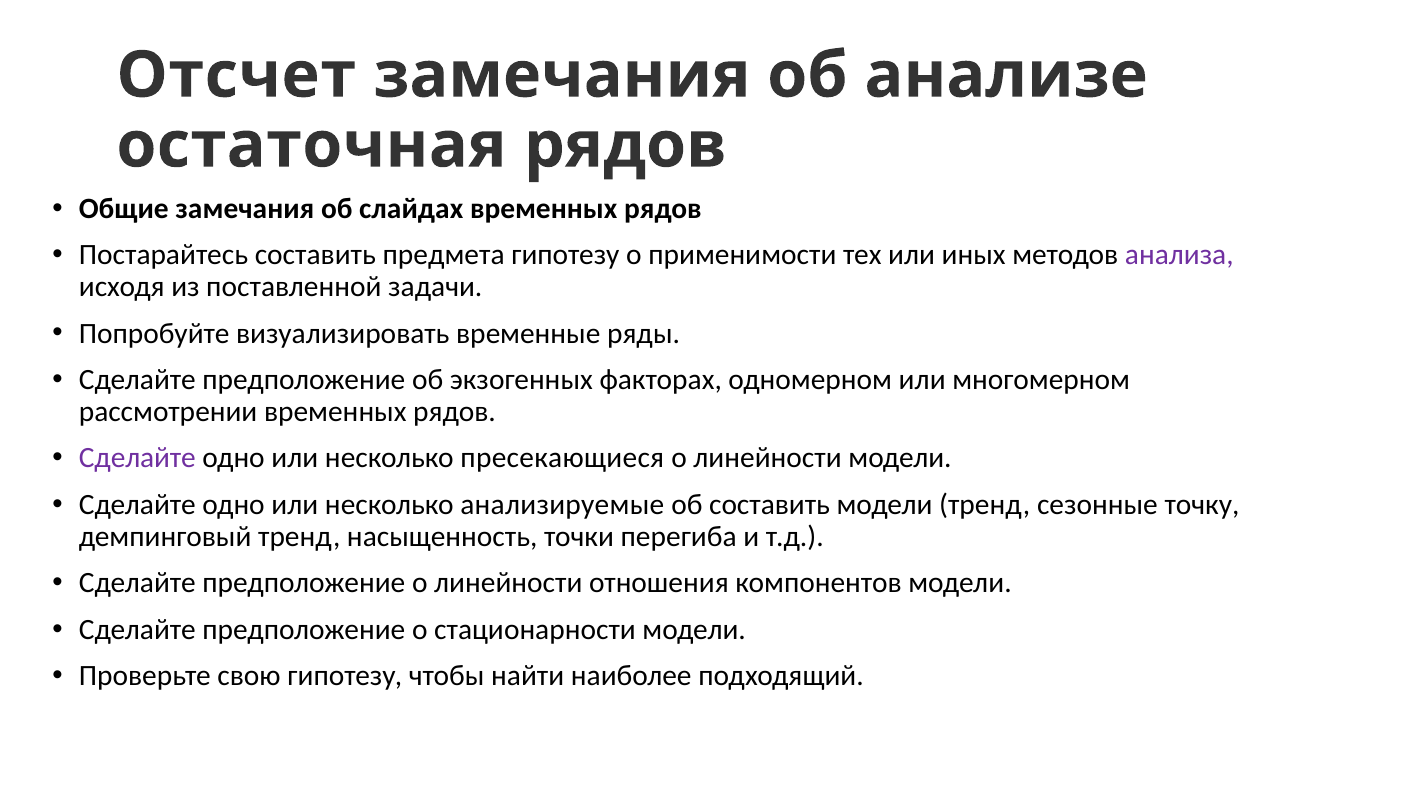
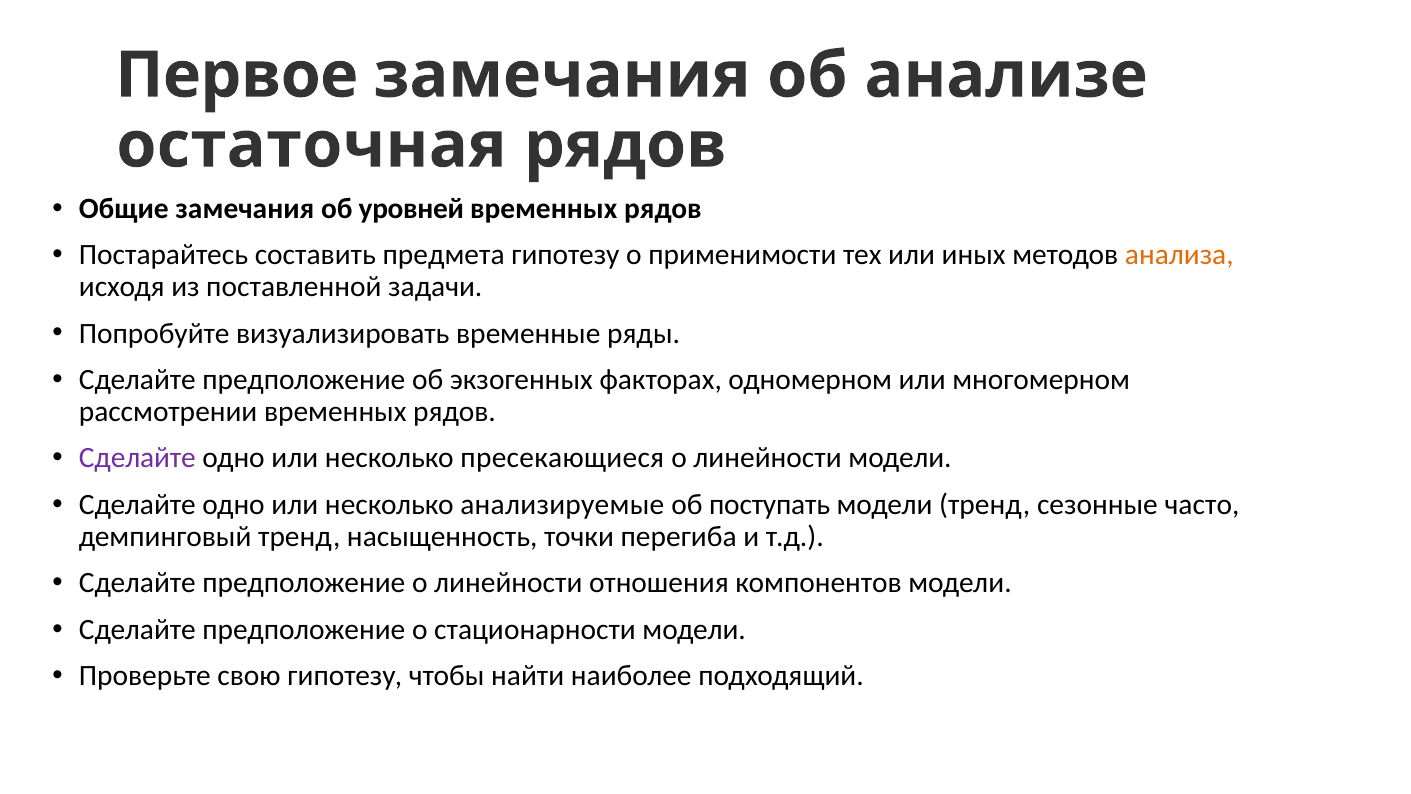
Отсчет: Отсчет -> Первое
слайдах: слайдах -> уровней
анализа colour: purple -> orange
об составить: составить -> поступать
точку: точку -> часто
